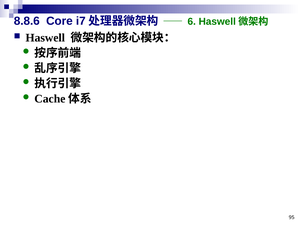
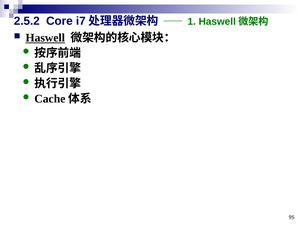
8.8.6: 8.8.6 -> 2.5.2
6: 6 -> 1
Haswell underline: none -> present
